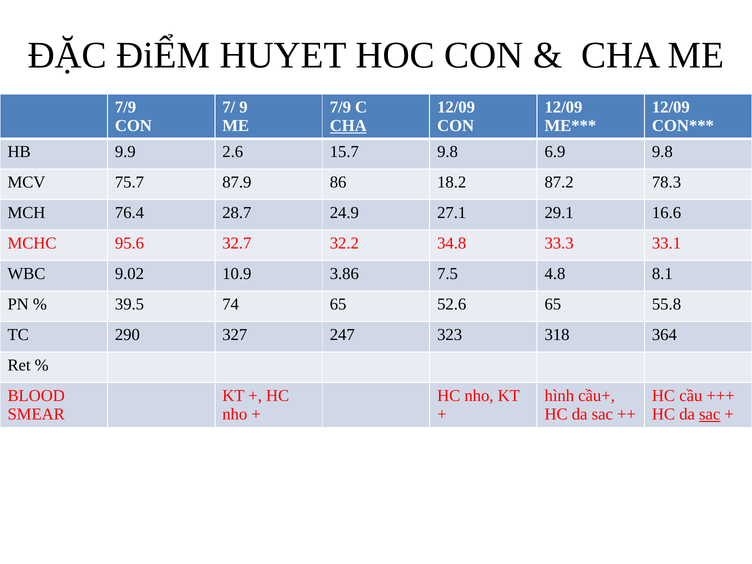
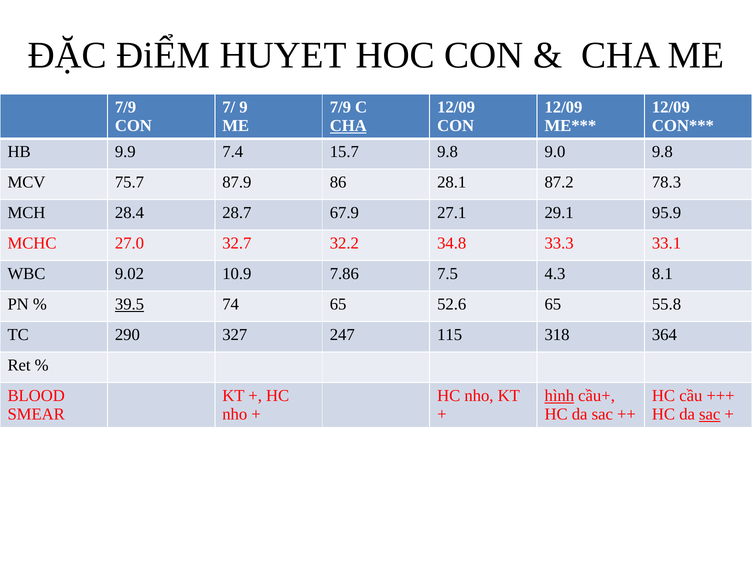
2.6: 2.6 -> 7.4
6.9: 6.9 -> 9.0
18.2: 18.2 -> 28.1
76.4: 76.4 -> 28.4
24.9: 24.9 -> 67.9
16.6: 16.6 -> 95.9
95.6: 95.6 -> 27.0
3.86: 3.86 -> 7.86
4.8: 4.8 -> 4.3
39.5 underline: none -> present
323: 323 -> 115
hình underline: none -> present
